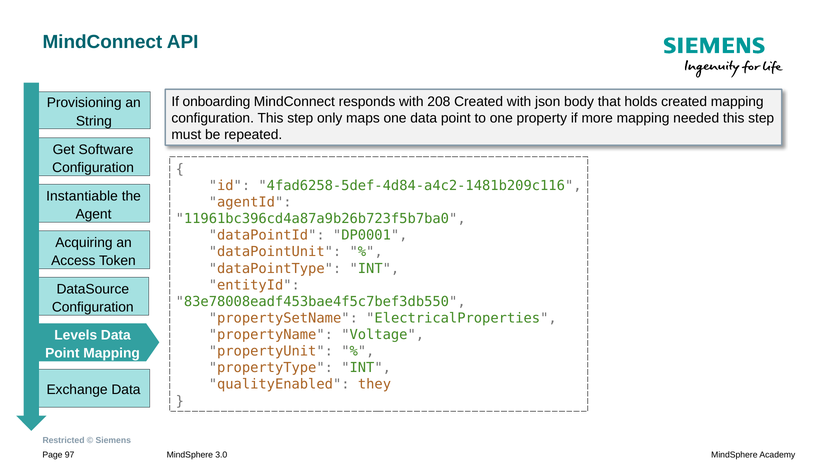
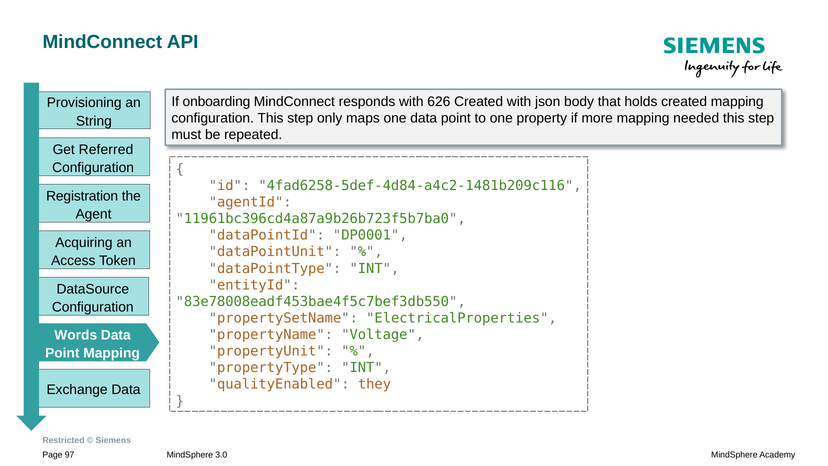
208: 208 -> 626
Software: Software -> Referred
Instantiable: Instantiable -> Registration
Levels: Levels -> Words
